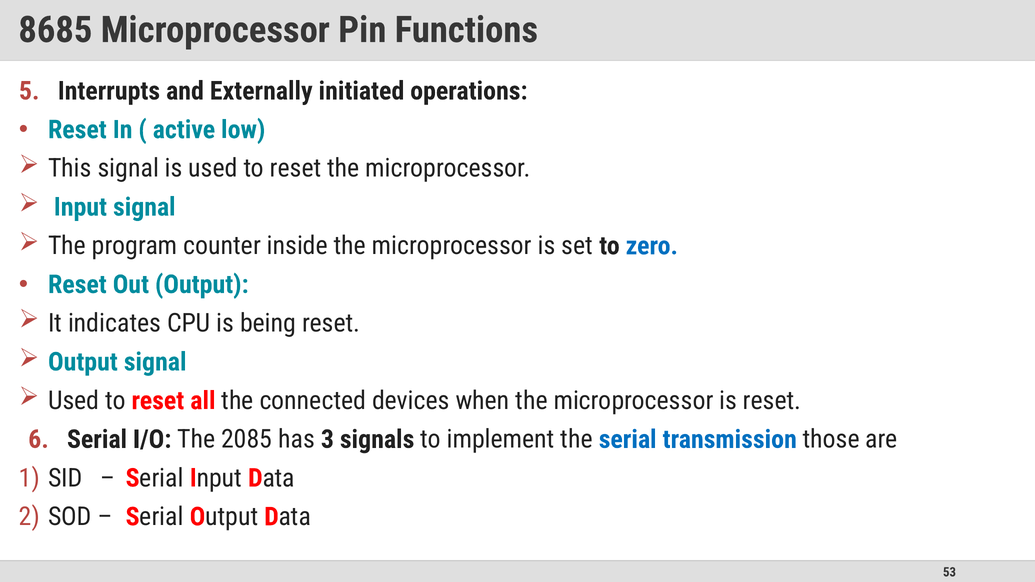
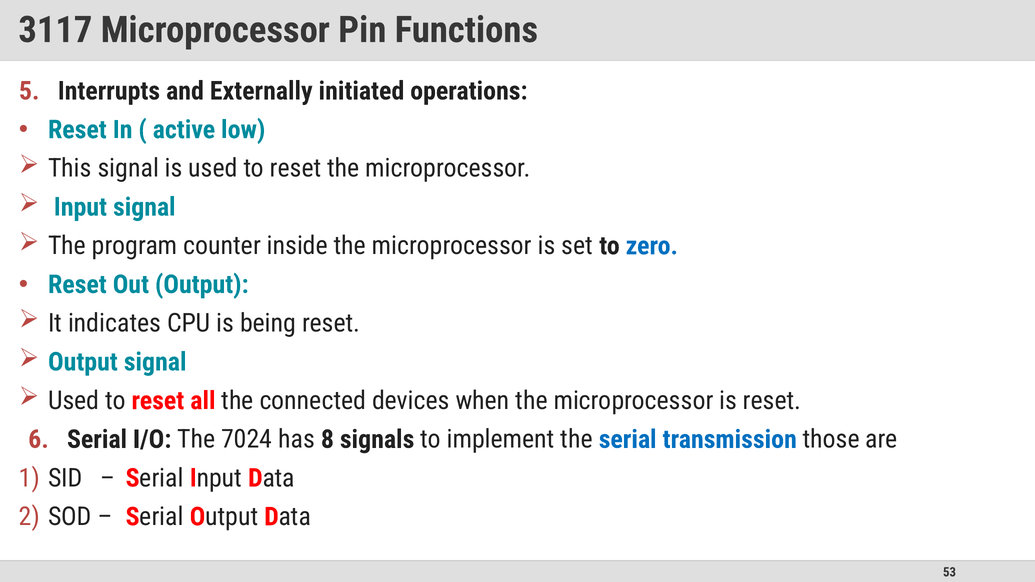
8685: 8685 -> 3117
2085: 2085 -> 7024
3: 3 -> 8
